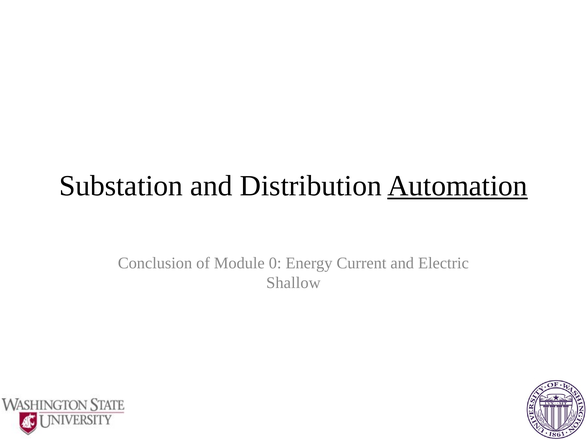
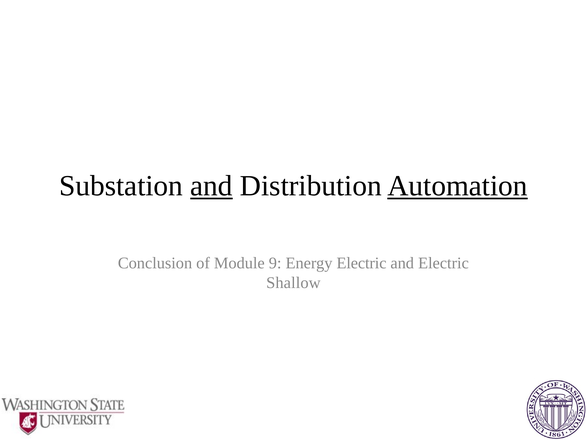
and at (211, 186) underline: none -> present
0: 0 -> 9
Energy Current: Current -> Electric
